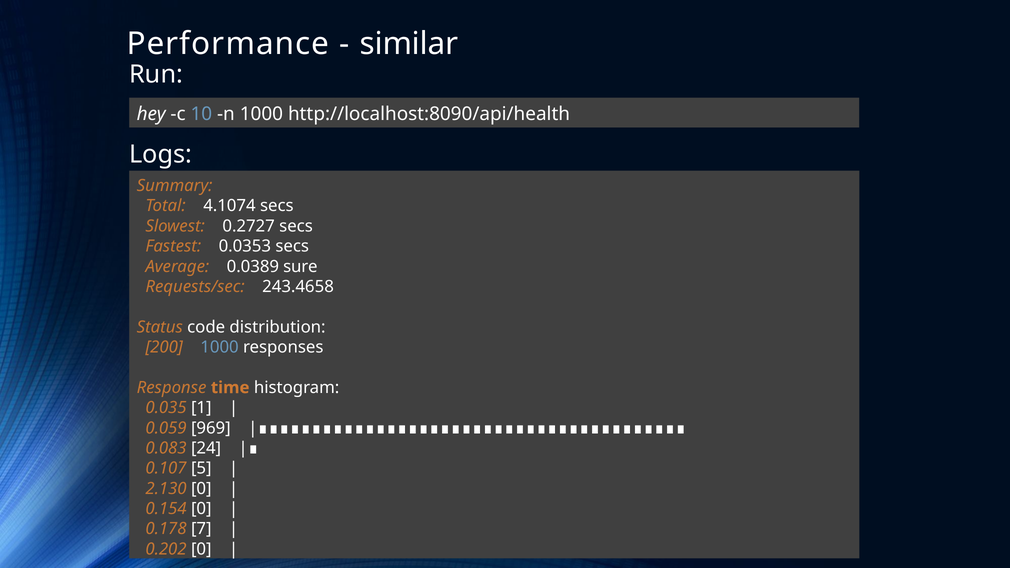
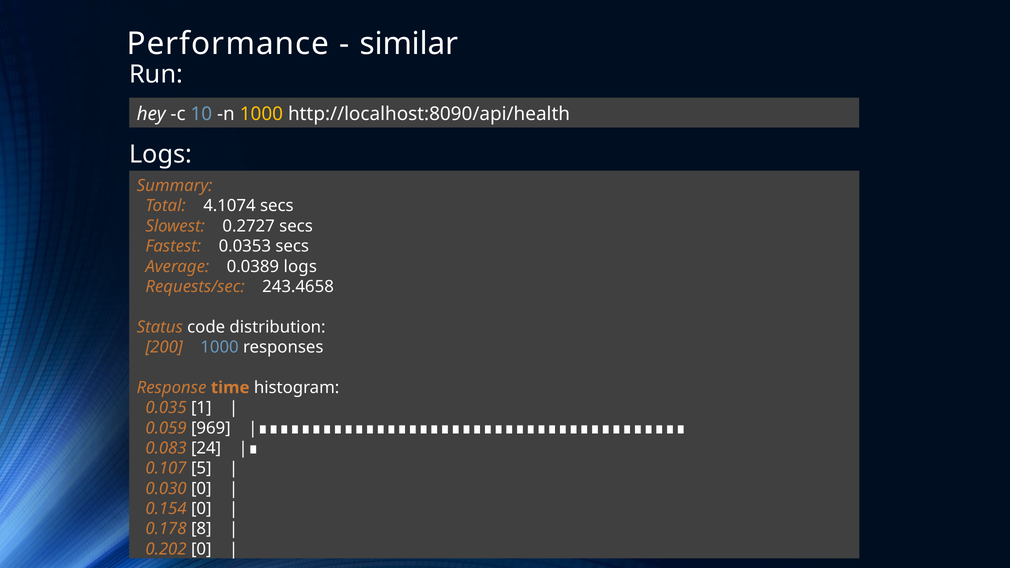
1000 at (261, 114) colour: white -> yellow
0.0389 sure: sure -> logs
2.130: 2.130 -> 0.030
7: 7 -> 8
